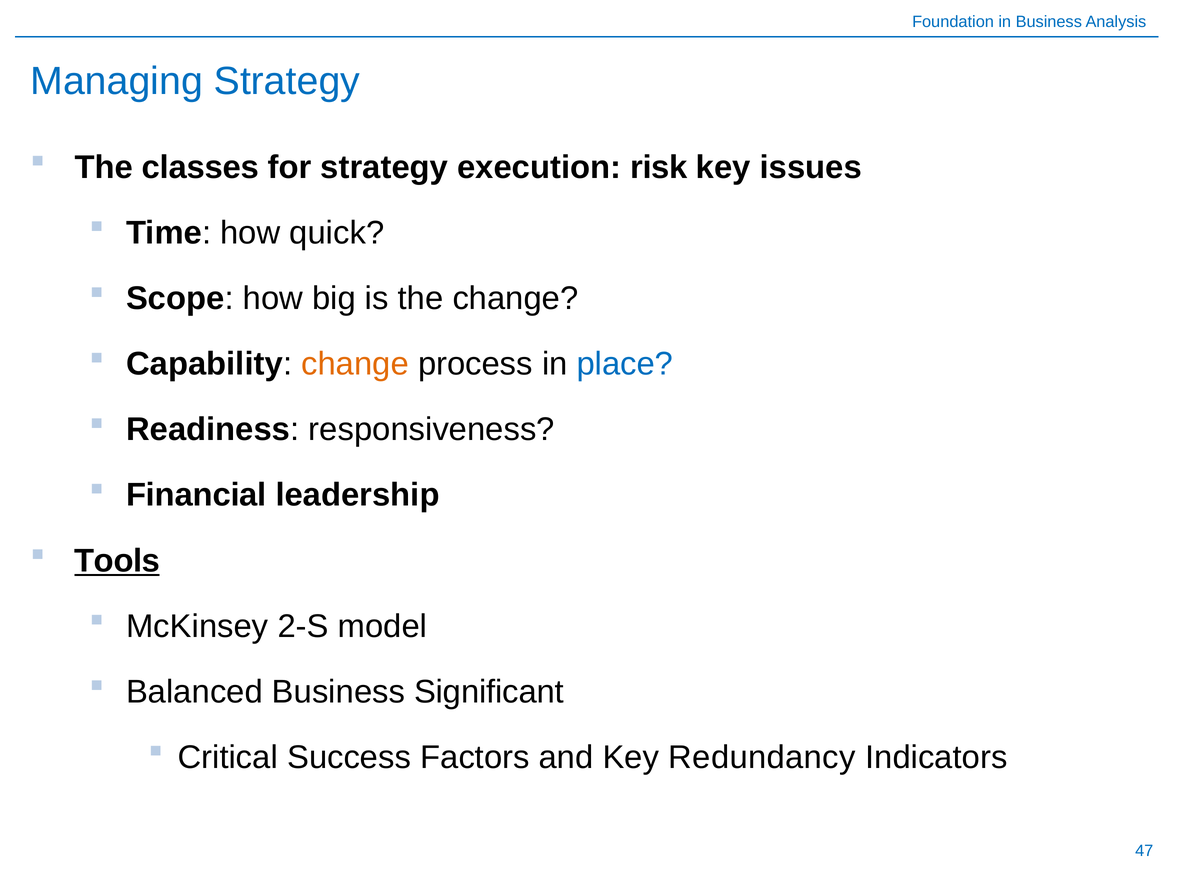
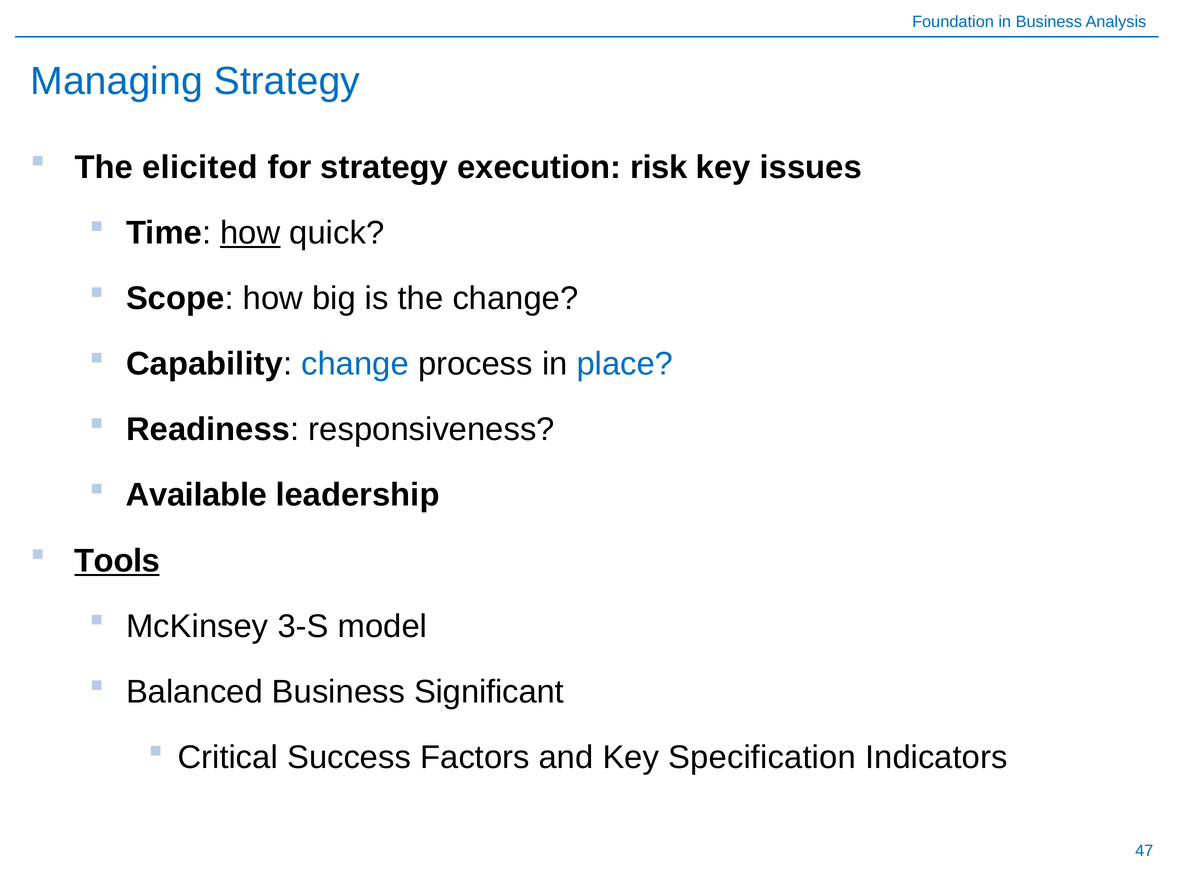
classes: classes -> elicited
how at (250, 233) underline: none -> present
change at (355, 364) colour: orange -> blue
Financial: Financial -> Available
2-S: 2-S -> 3-S
Redundancy: Redundancy -> Specification
